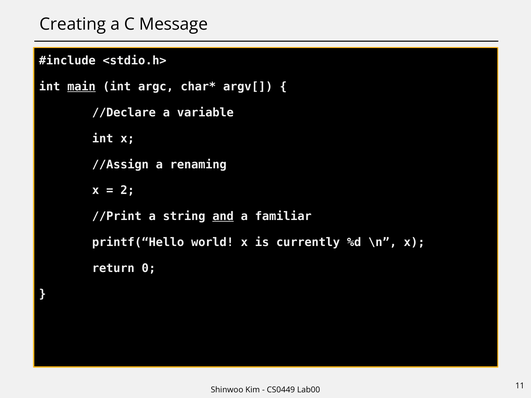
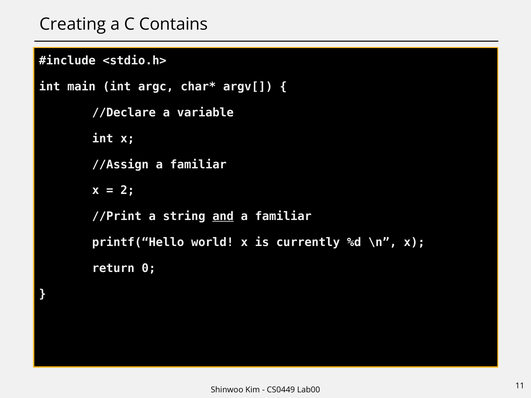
Message: Message -> Contains
main underline: present -> none
//Assign a renaming: renaming -> familiar
